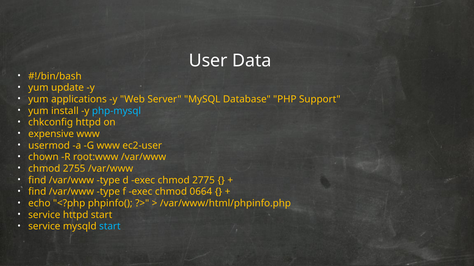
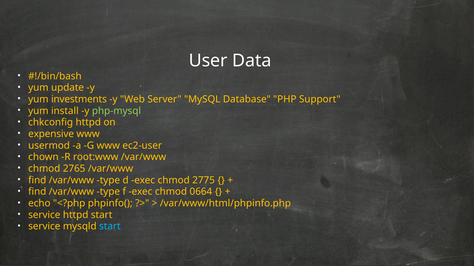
applications: applications -> investments
php-mysql colour: light blue -> light green
2755: 2755 -> 2765
